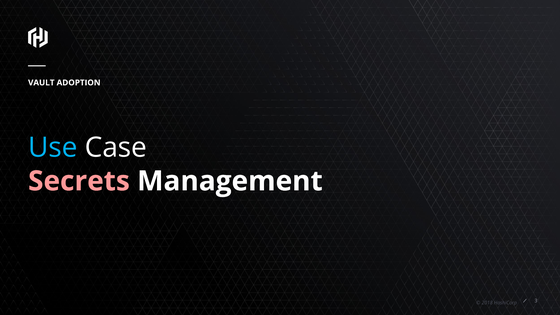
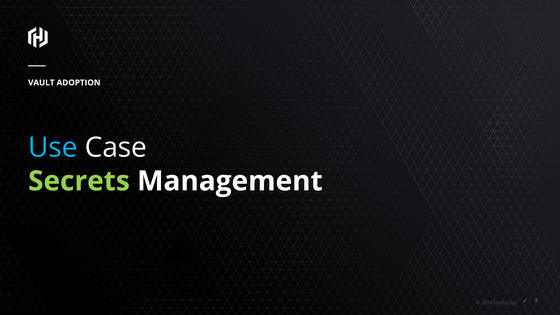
Secrets colour: pink -> light green
